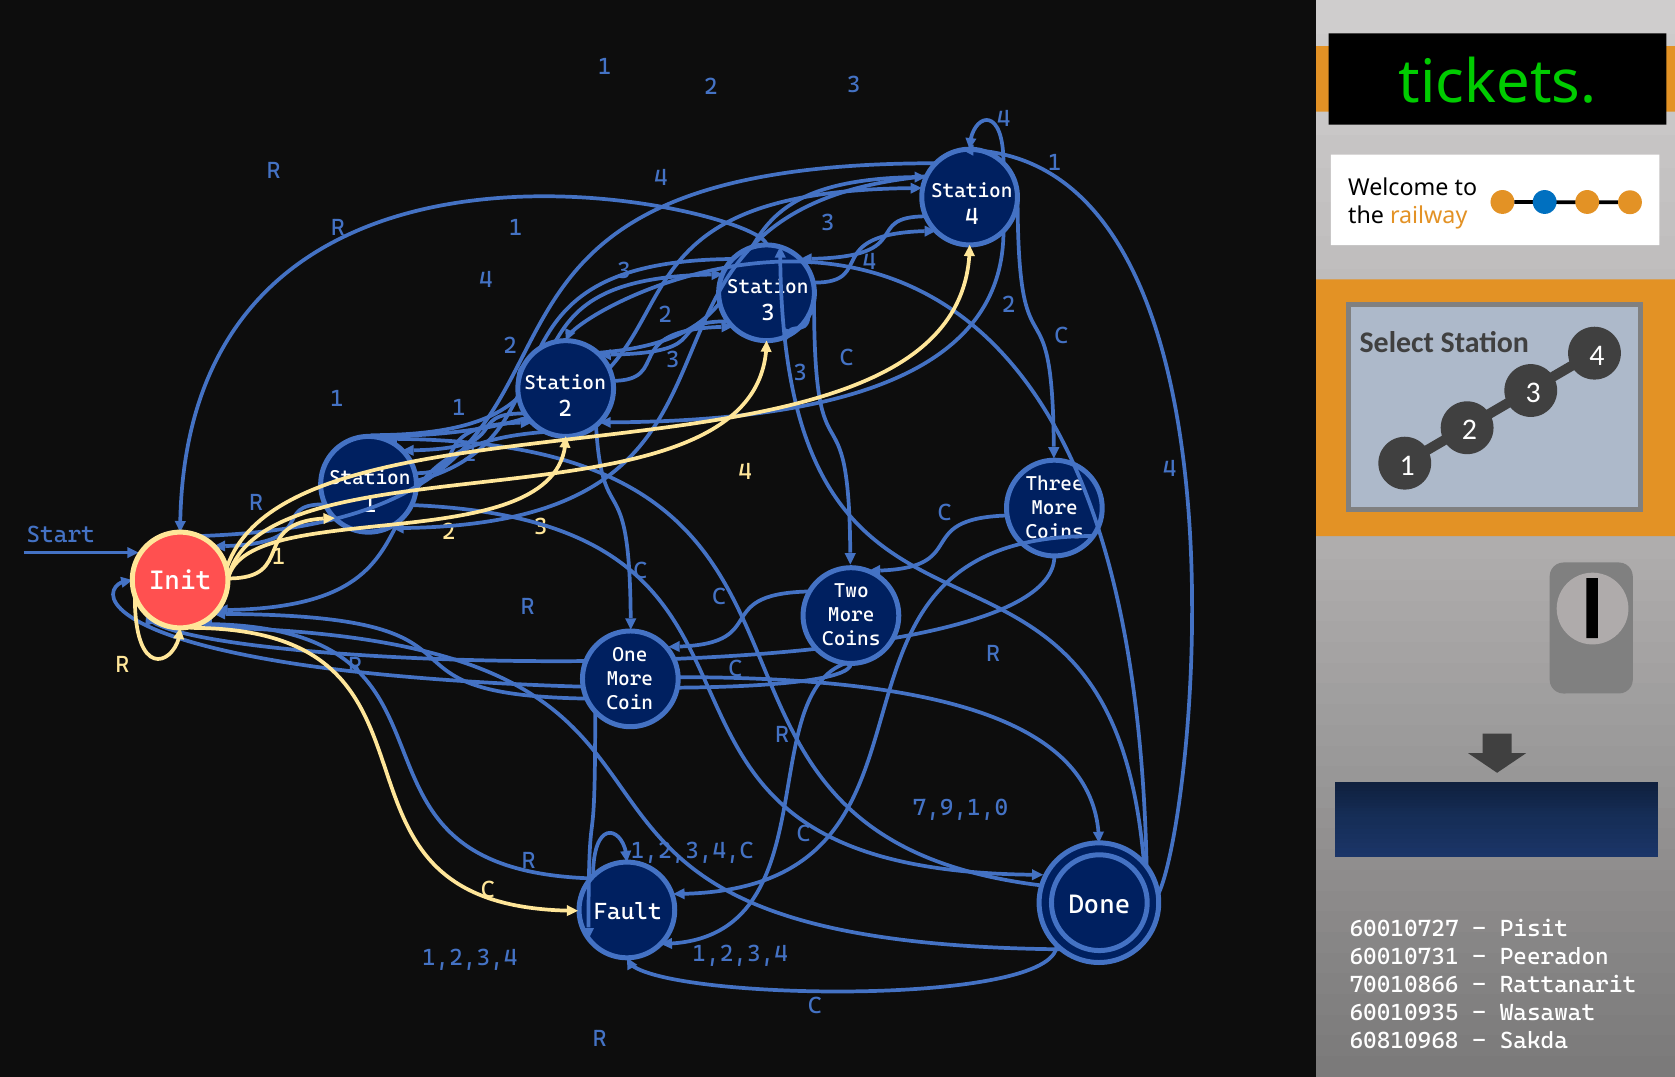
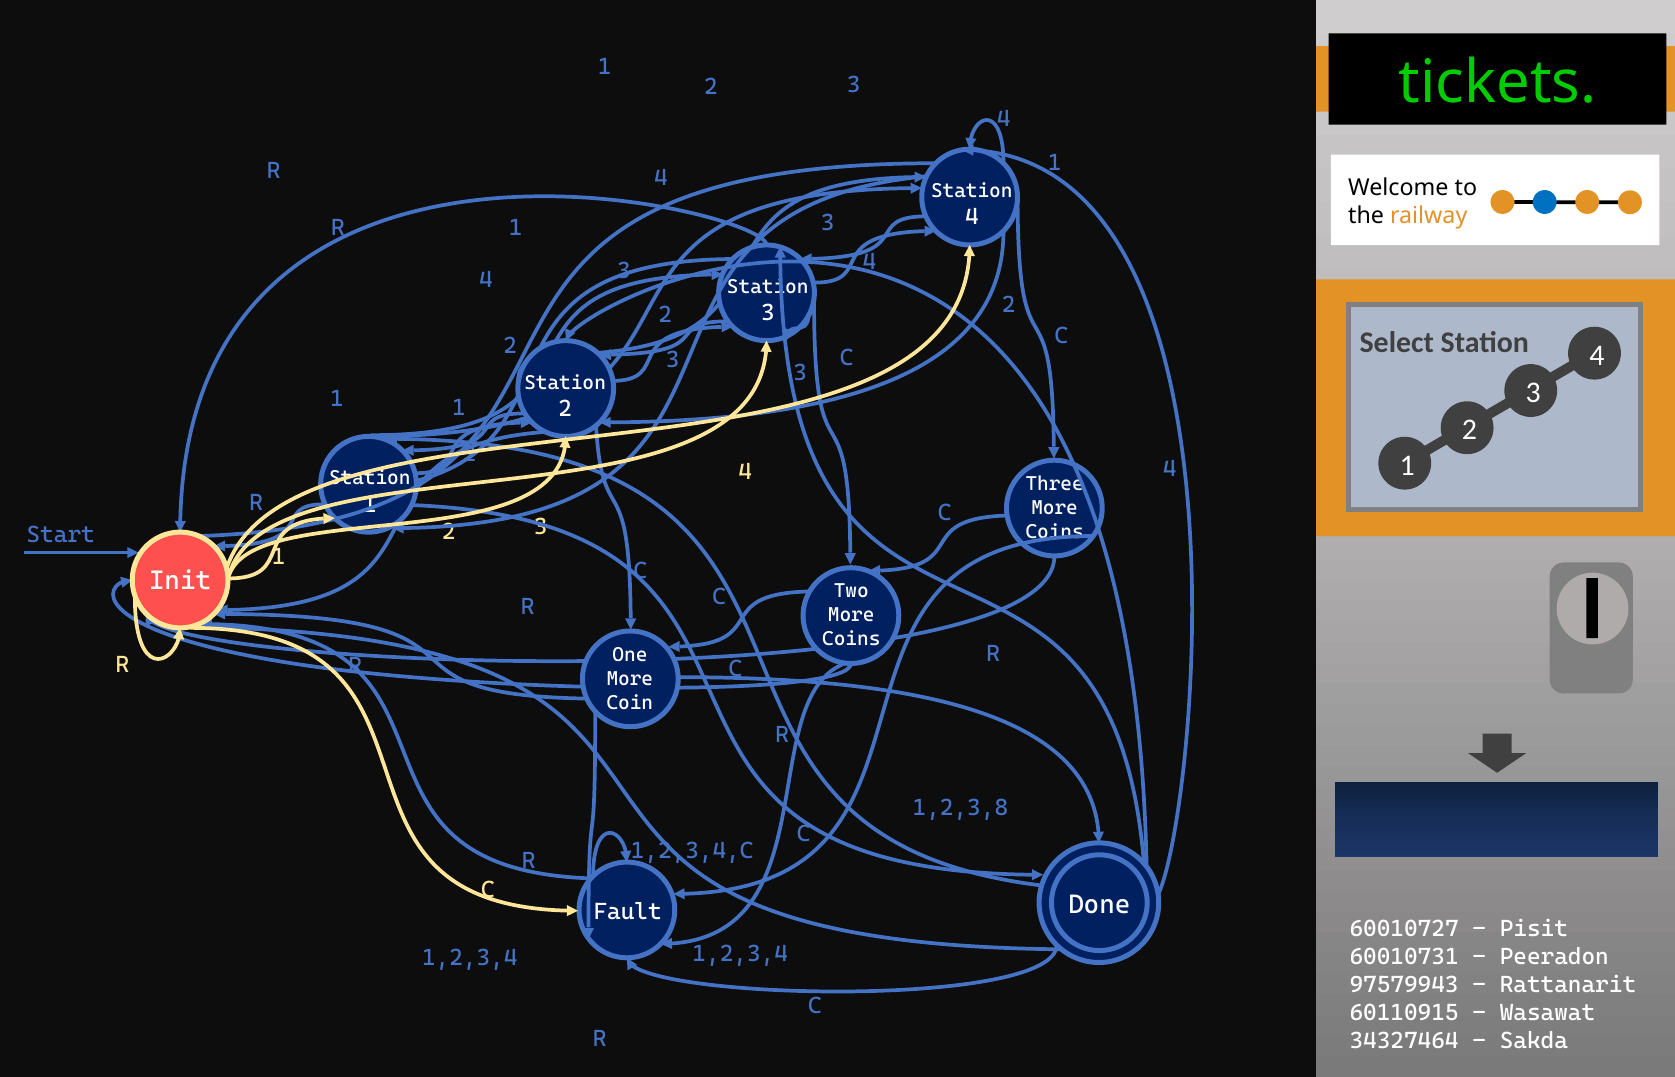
7,9,1,0: 7,9,1,0 -> 1,2,3,8
70010866: 70010866 -> 97579943
60010935: 60010935 -> 60110915
60810968: 60810968 -> 34327464
